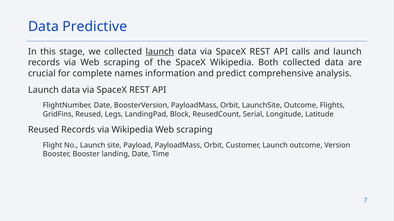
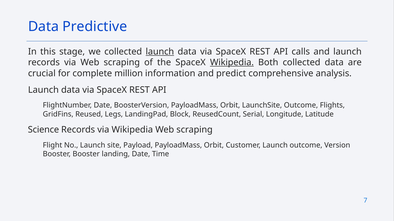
Wikipedia at (232, 63) underline: none -> present
names: names -> million
Reused at (43, 130): Reused -> Science
